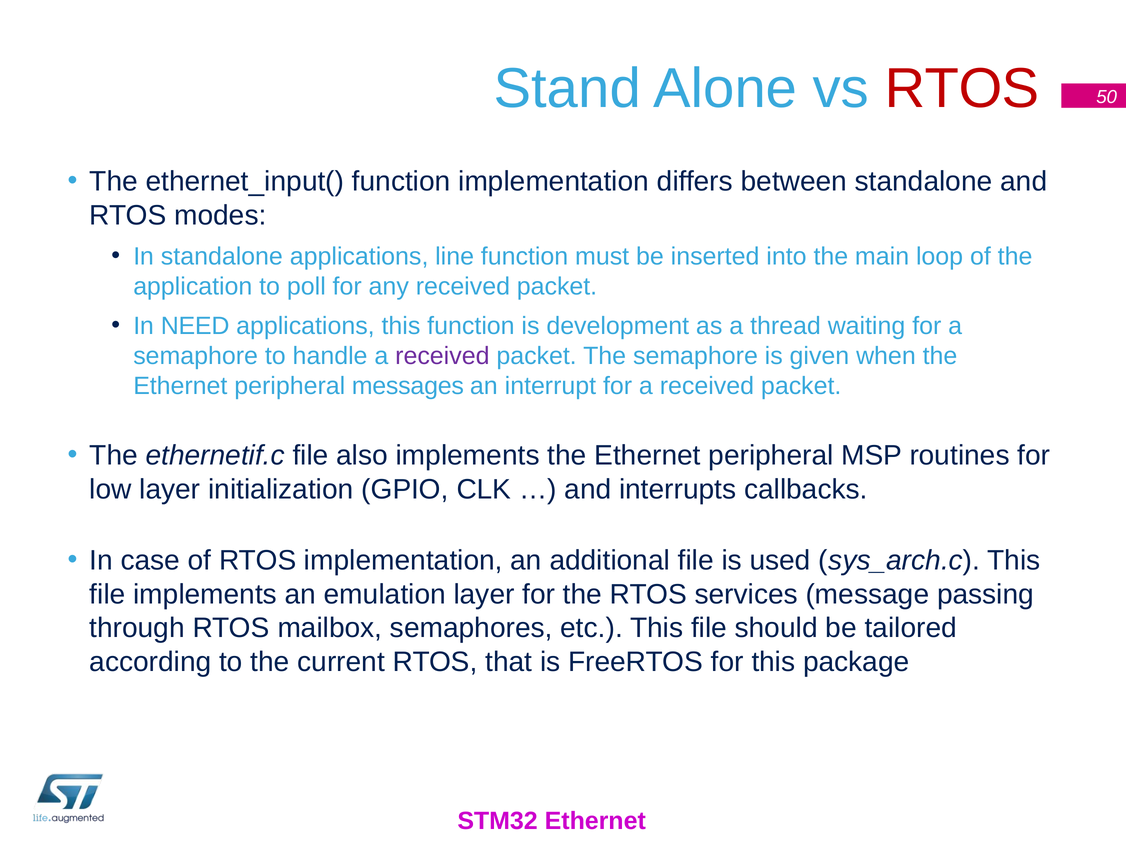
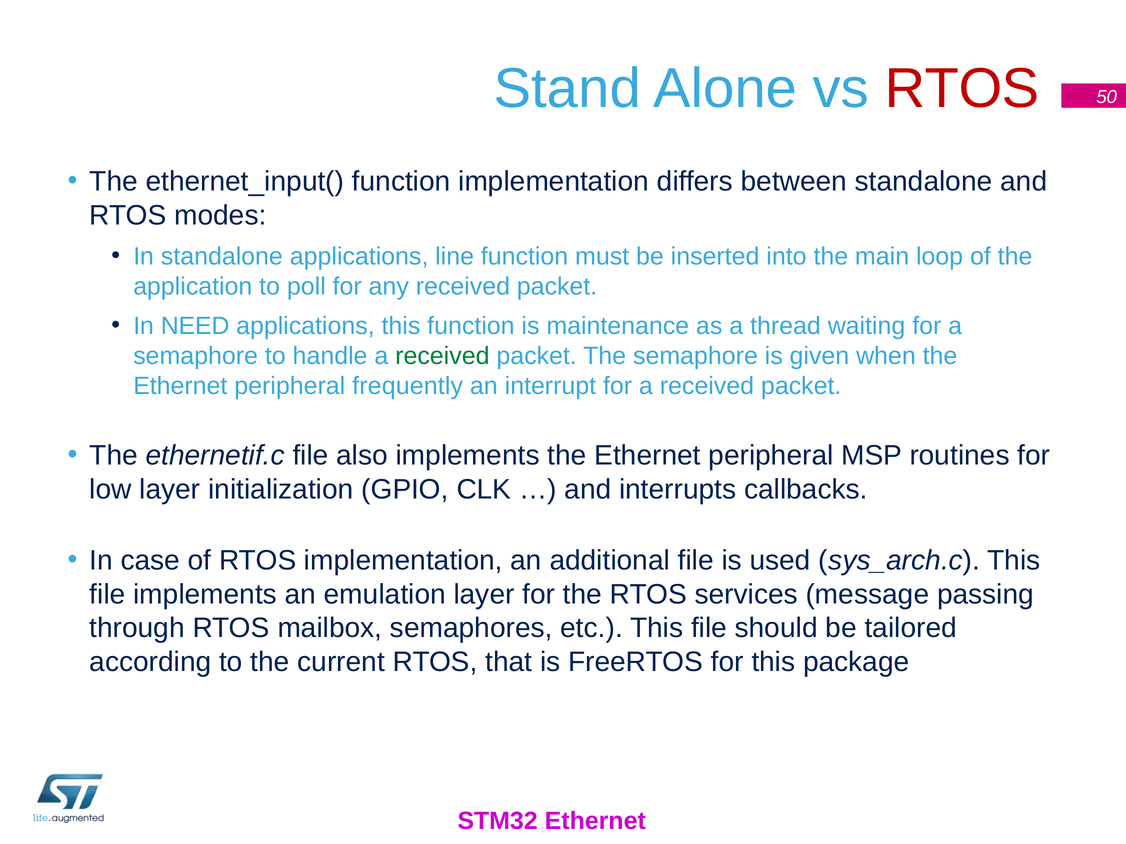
development: development -> maintenance
received at (442, 356) colour: purple -> green
messages: messages -> frequently
